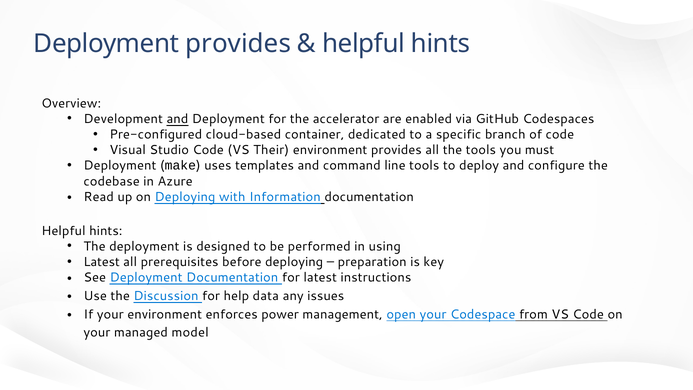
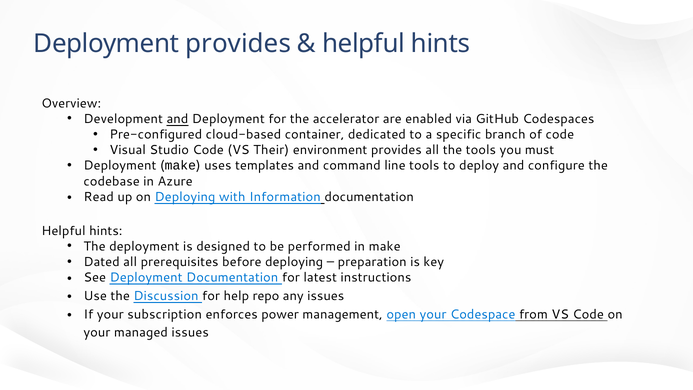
in using: using -> make
Latest at (102, 262): Latest -> Dated
data: data -> repo
your environment: environment -> subscription
managed model: model -> issues
